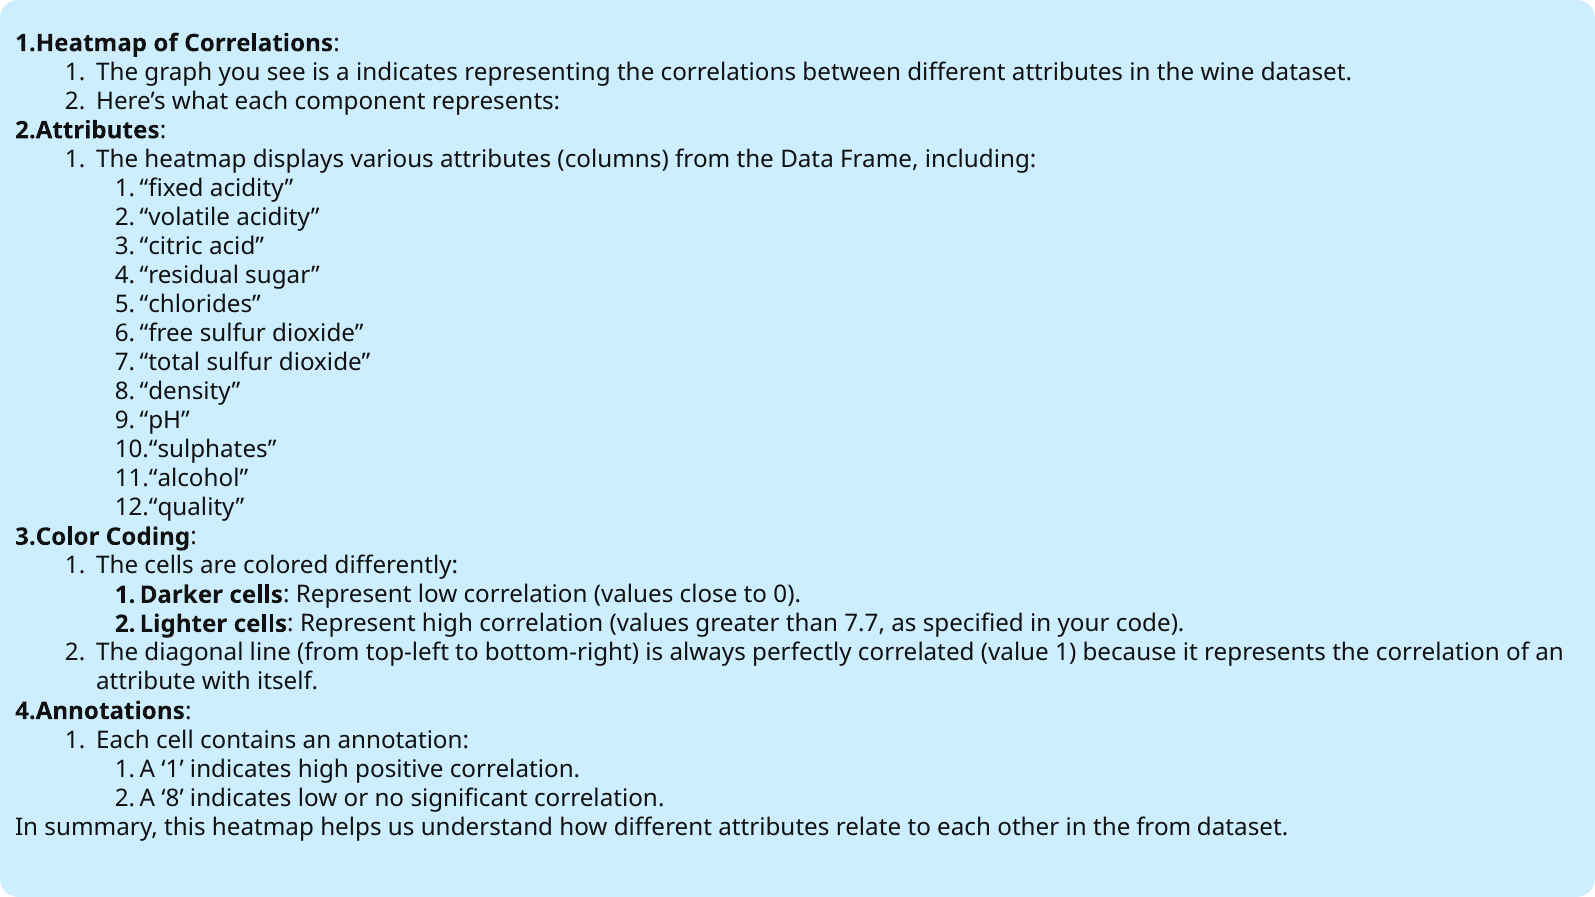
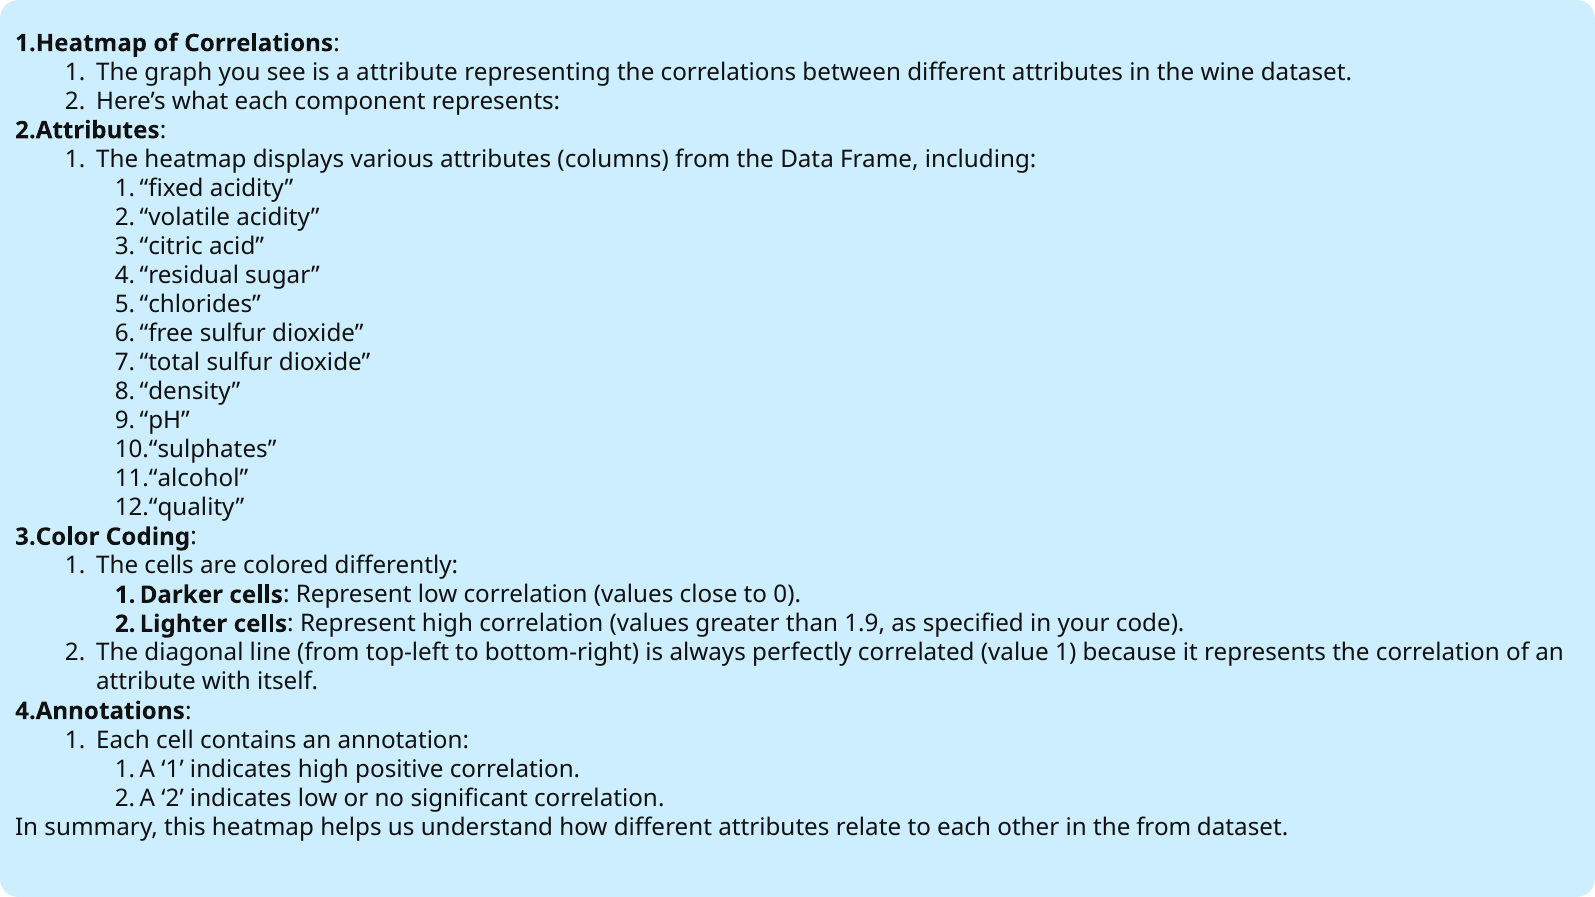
a indicates: indicates -> attribute
7.7: 7.7 -> 1.9
8 at (173, 798): 8 -> 2
